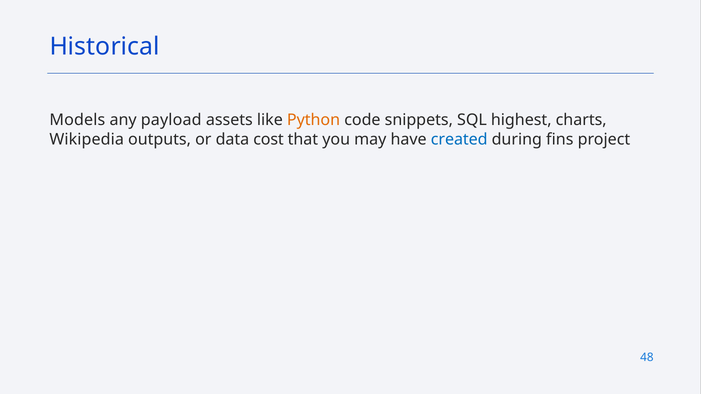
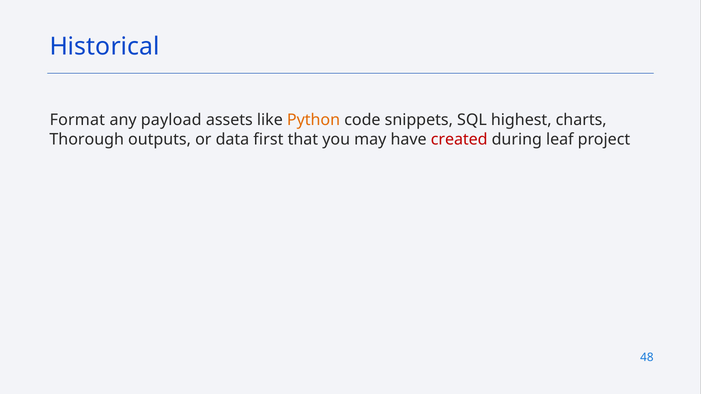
Models: Models -> Format
Wikipedia: Wikipedia -> Thorough
cost: cost -> first
created colour: blue -> red
fins: fins -> leaf
